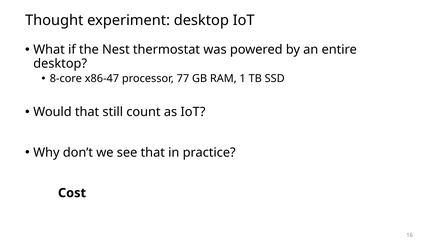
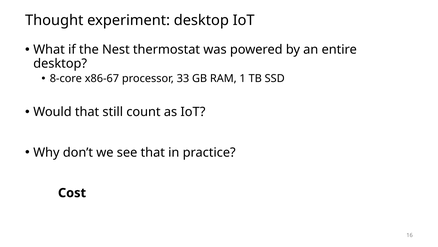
x86-47: x86-47 -> x86-67
77: 77 -> 33
